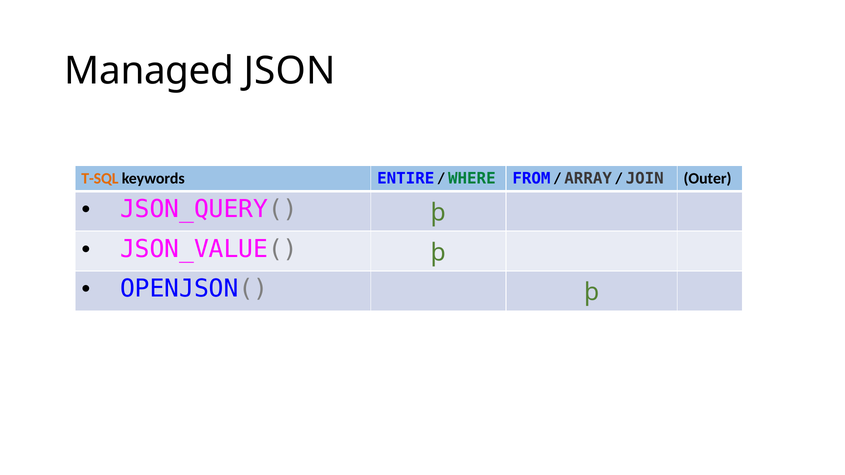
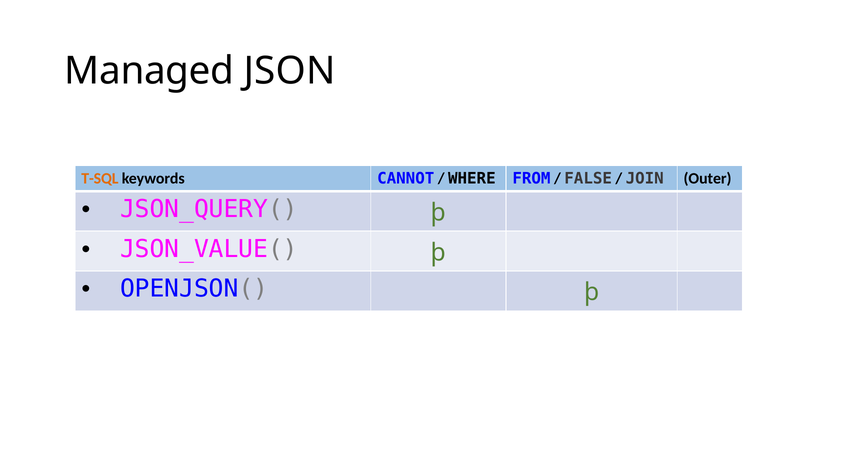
ENTIRE: ENTIRE -> CANNOT
WHERE colour: green -> black
ARRAY: ARRAY -> FALSE
